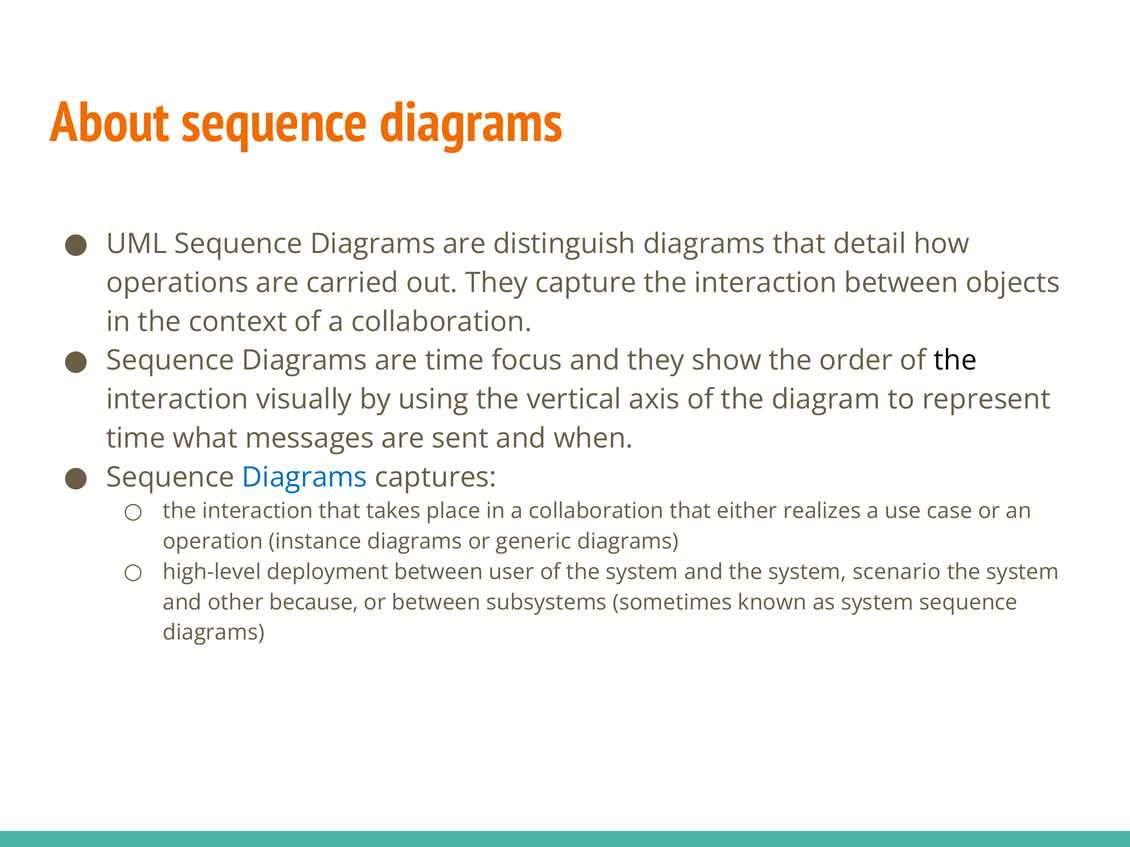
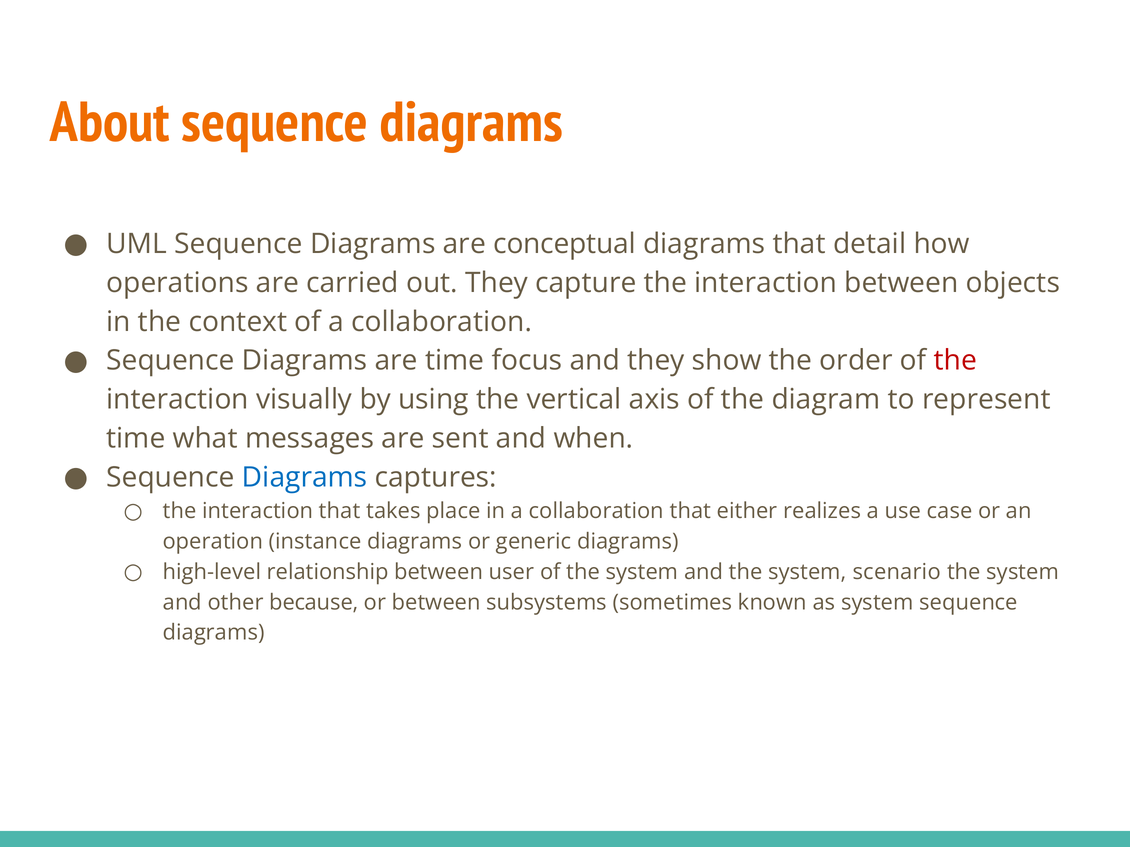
distinguish: distinguish -> conceptual
the at (955, 361) colour: black -> red
deployment: deployment -> relationship
